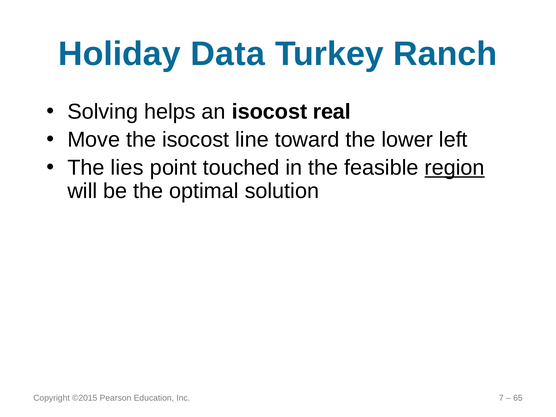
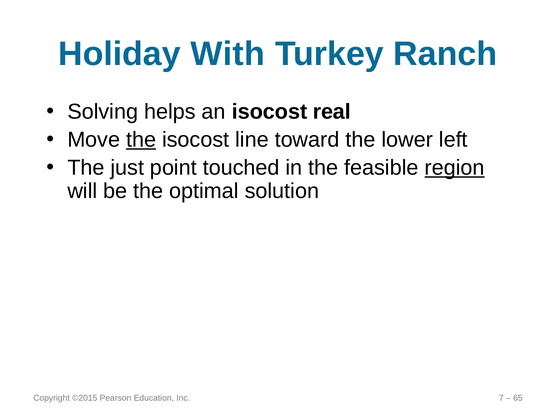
Data: Data -> With
the at (141, 140) underline: none -> present
lies: lies -> just
